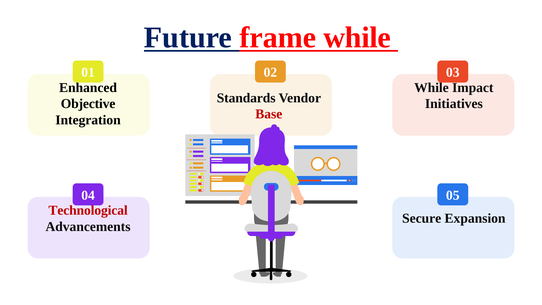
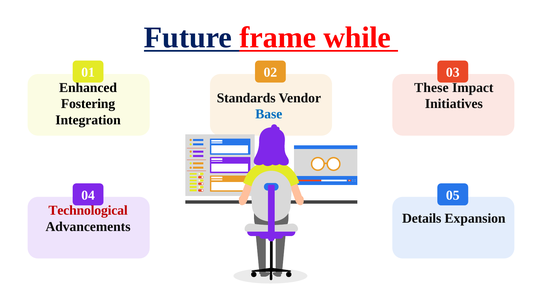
While at (431, 87): While -> These
Objective: Objective -> Fostering
Base colour: red -> blue
Secure: Secure -> Details
